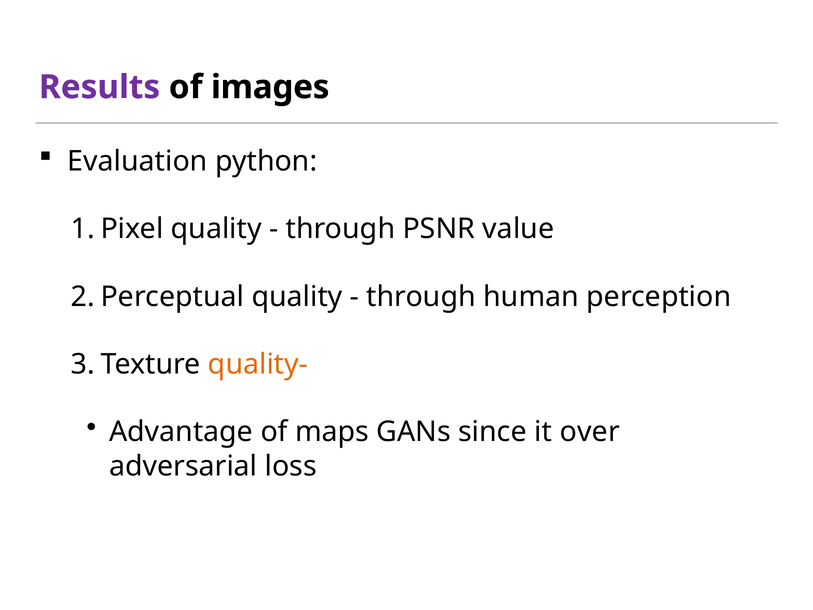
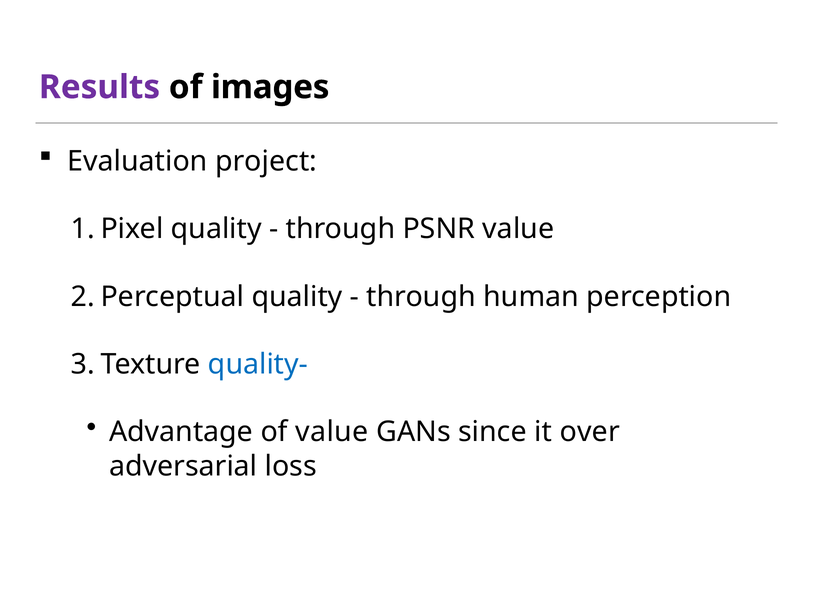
python: python -> project
quality- colour: orange -> blue
of maps: maps -> value
